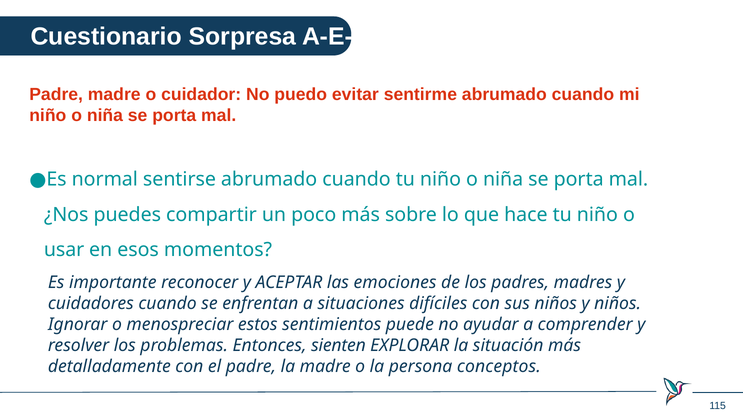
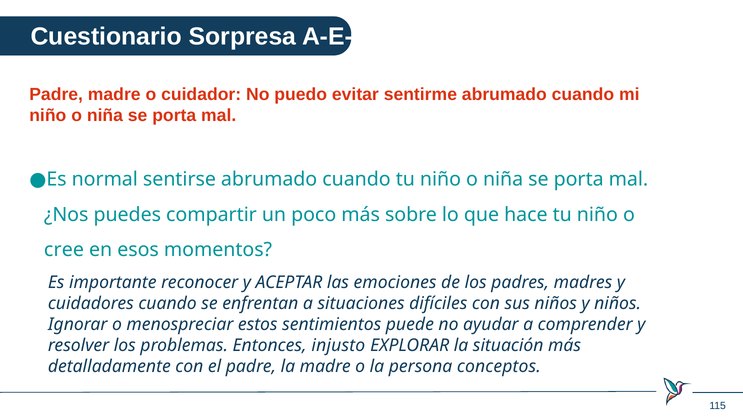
usar: usar -> cree
sienten: sienten -> injusto
